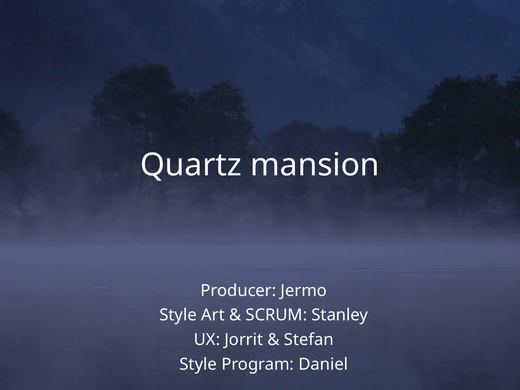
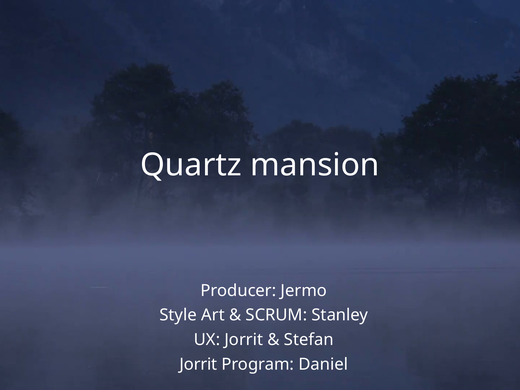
Style at (198, 364): Style -> Jorrit
